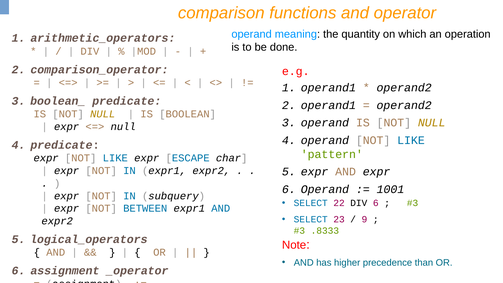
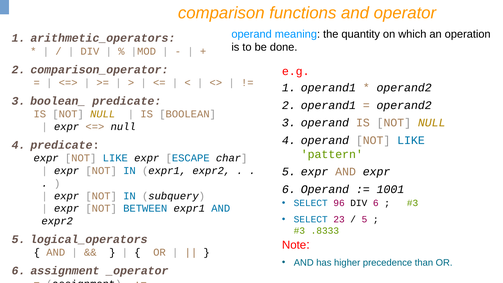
22: 22 -> 96
9 at (364, 219): 9 -> 5
